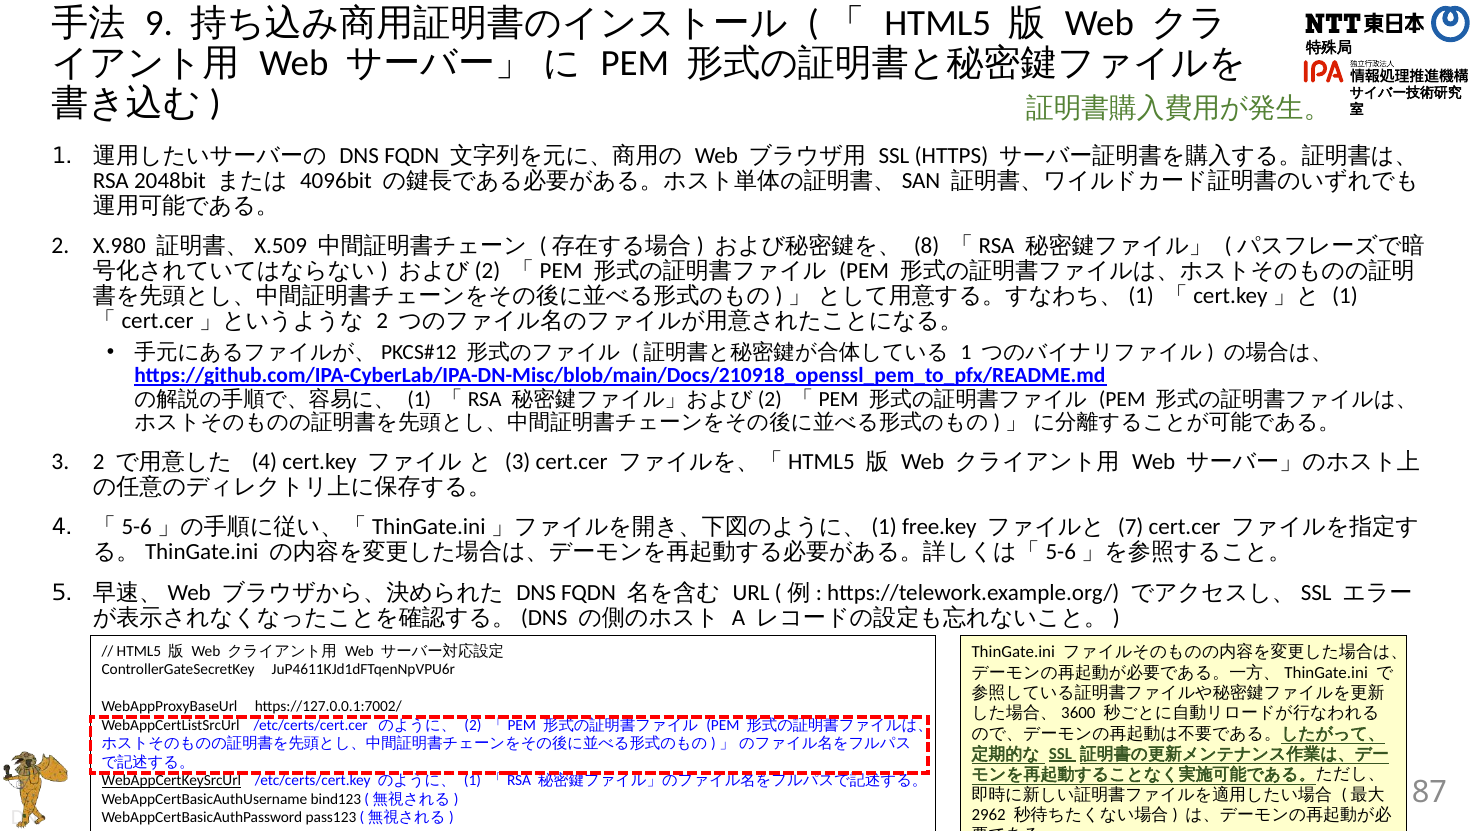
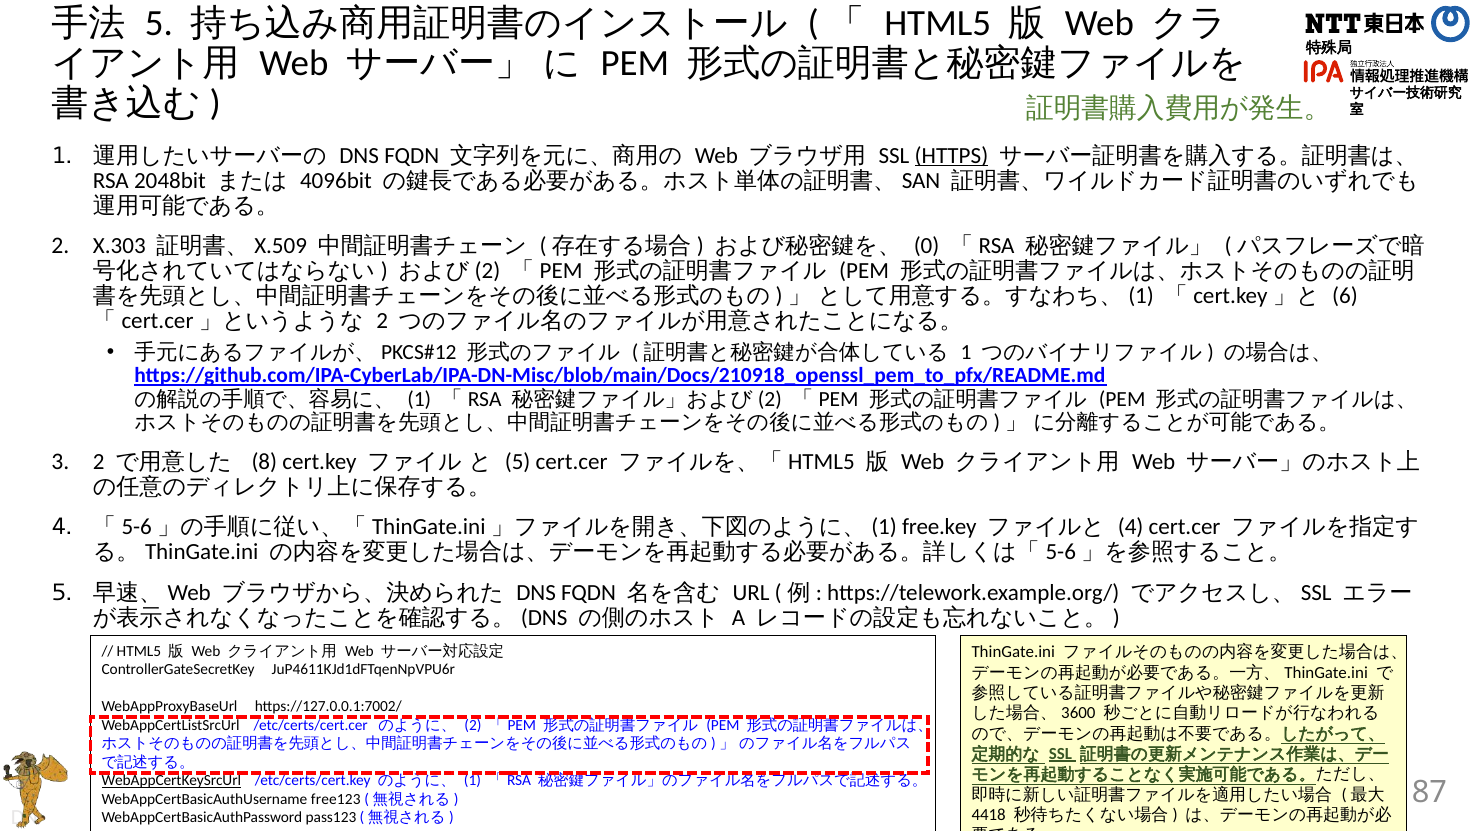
9 at (159, 24): 9 -> 5
HTTPS underline: none -> present
X.980: X.980 -> X.303
8: 8 -> 0
1 at (1345, 296): 1 -> 6
4 at (264, 462): 4 -> 8
3 at (518, 462): 3 -> 5
7 at (1131, 527): 7 -> 4
bind123: bind123 -> free123
2962: 2962 -> 4418
